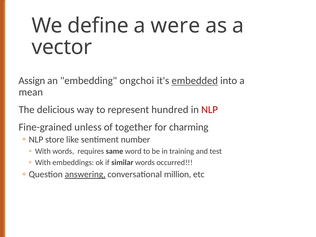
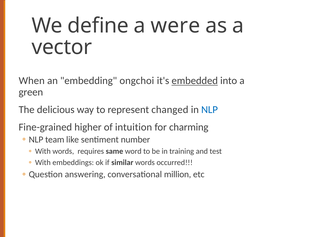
Assign: Assign -> When
mean: mean -> green
hundred: hundred -> changed
NLP at (210, 110) colour: red -> blue
unless: unless -> higher
together: together -> intuition
store: store -> team
answering underline: present -> none
